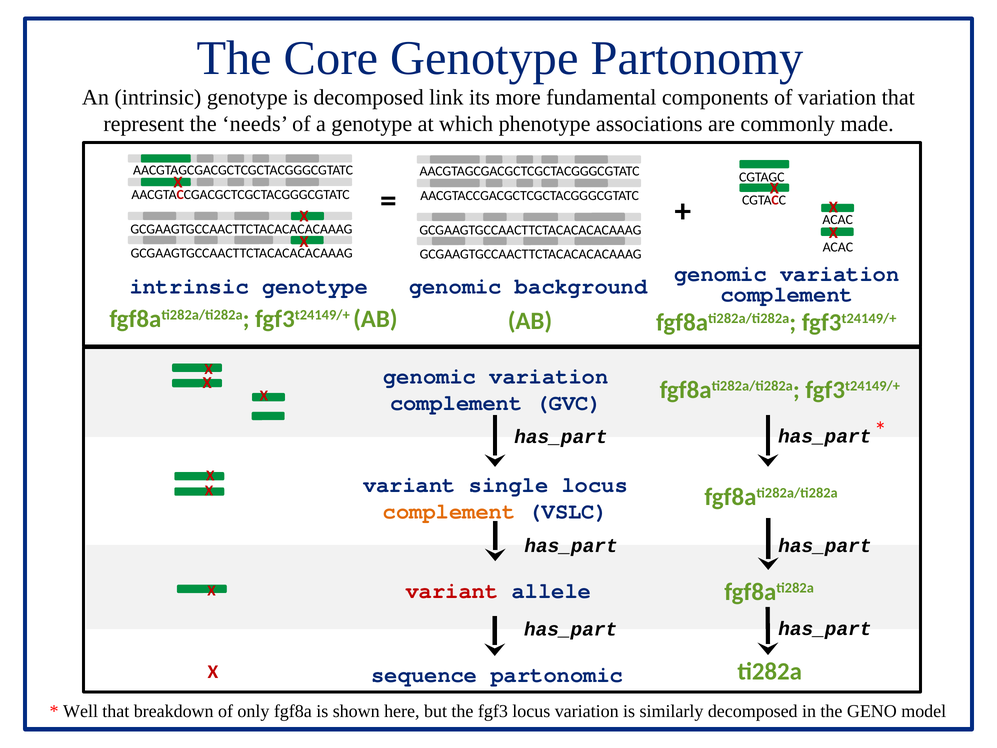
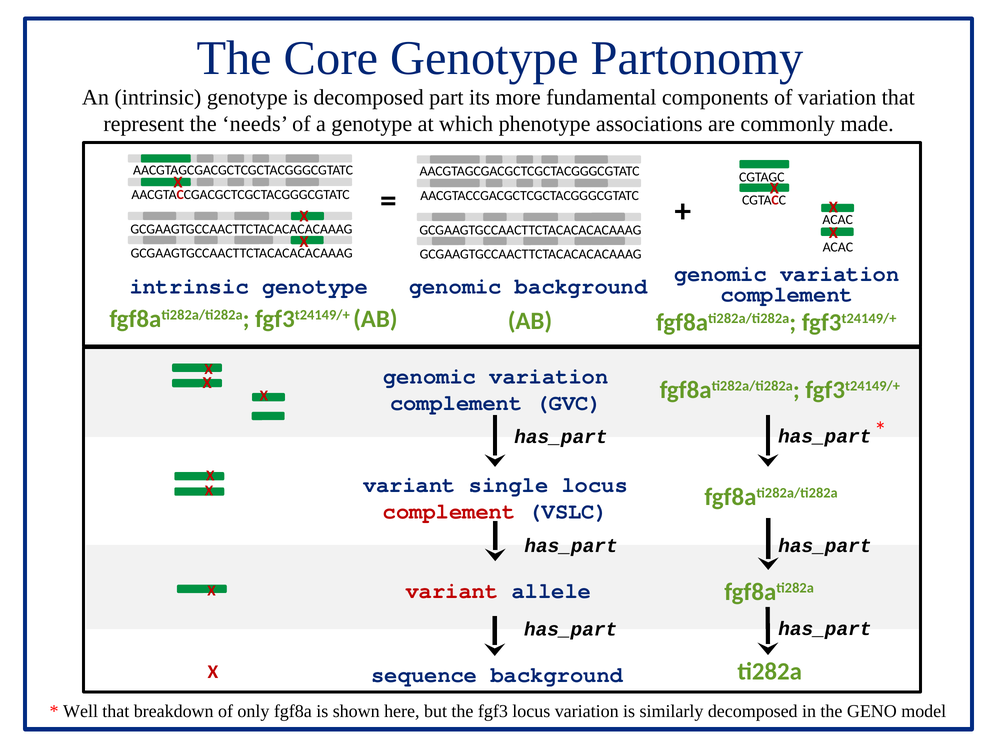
link: link -> part
complement at (449, 511) colour: orange -> red
sequence partonomic: partonomic -> background
